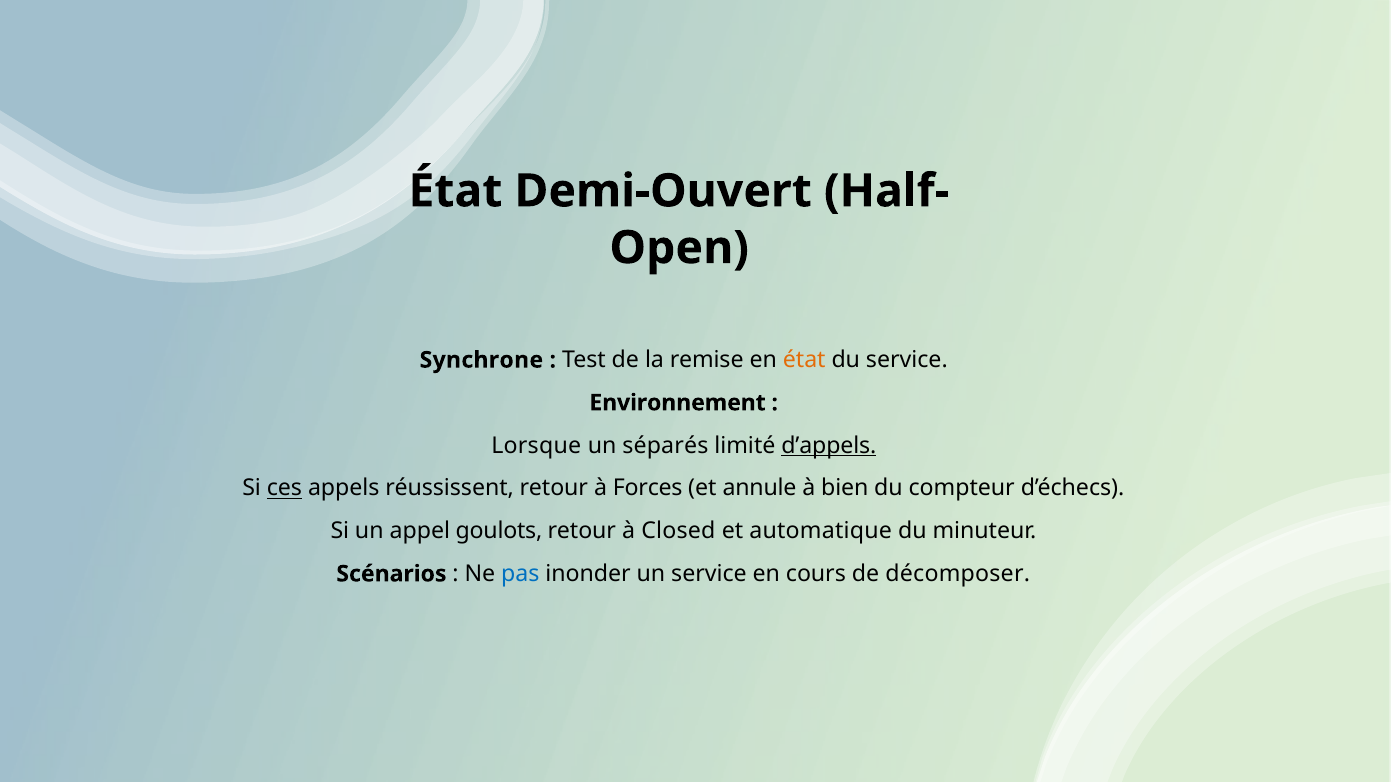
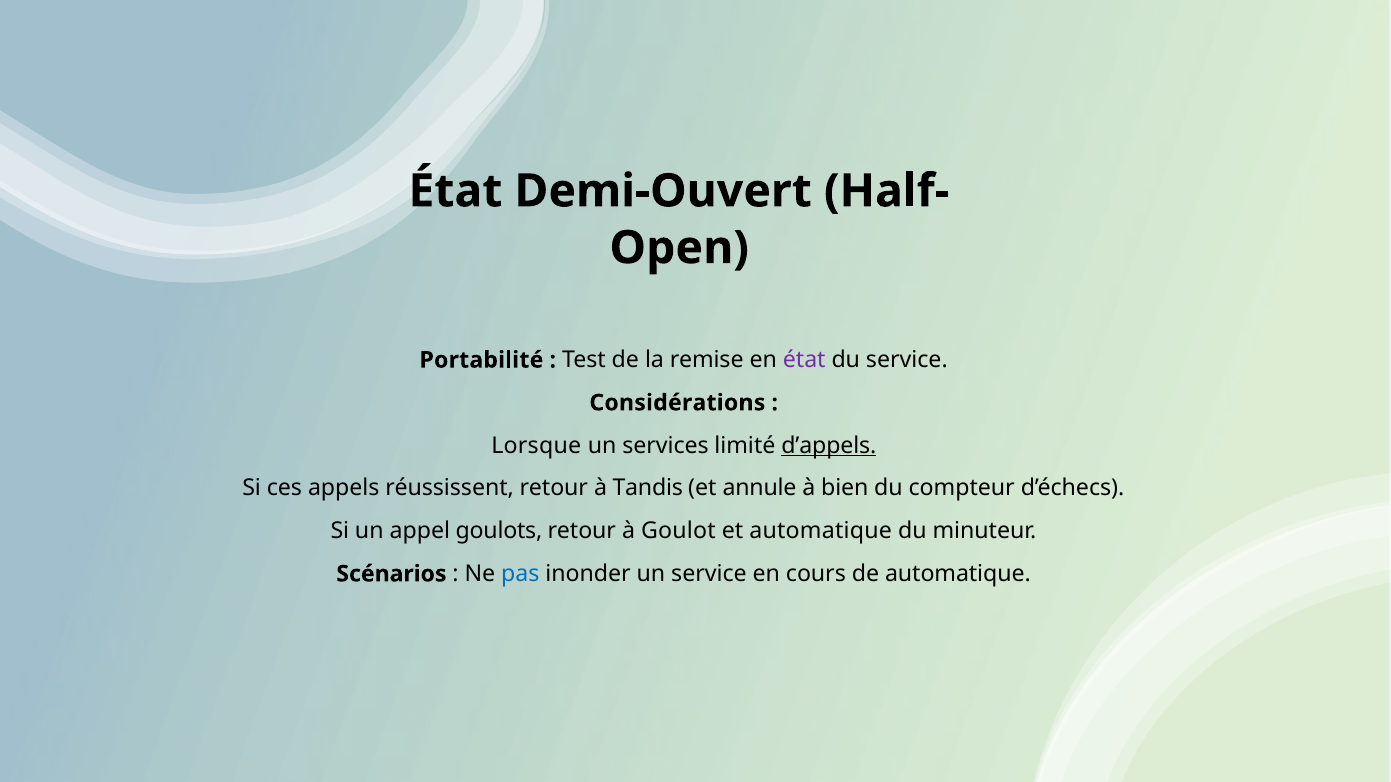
Synchrone: Synchrone -> Portabilité
état at (804, 360) colour: orange -> purple
Environnement: Environnement -> Considérations
séparés: séparés -> services
ces underline: present -> none
Forces: Forces -> Tandis
Closed: Closed -> Goulot
de décomposer: décomposer -> automatique
